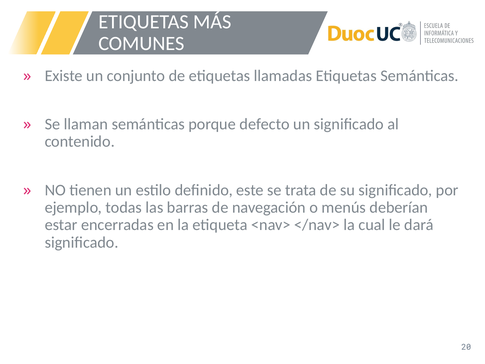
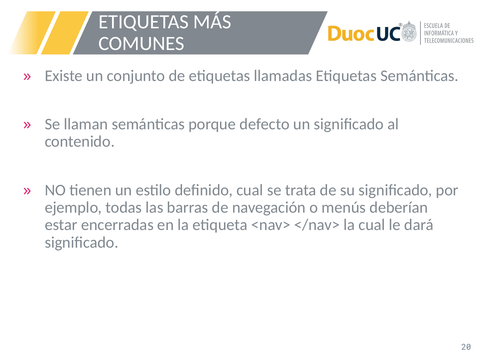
definido este: este -> cual
